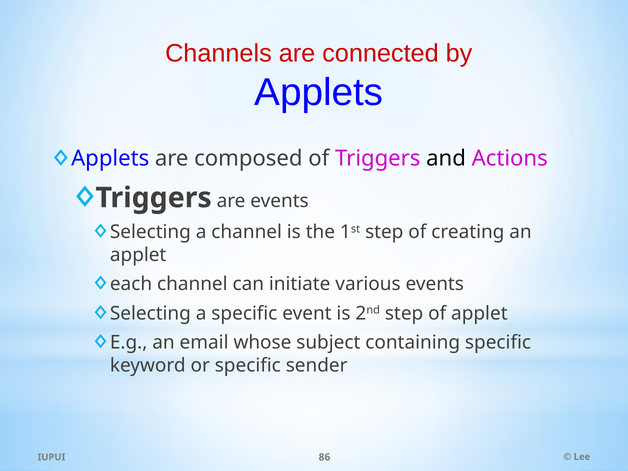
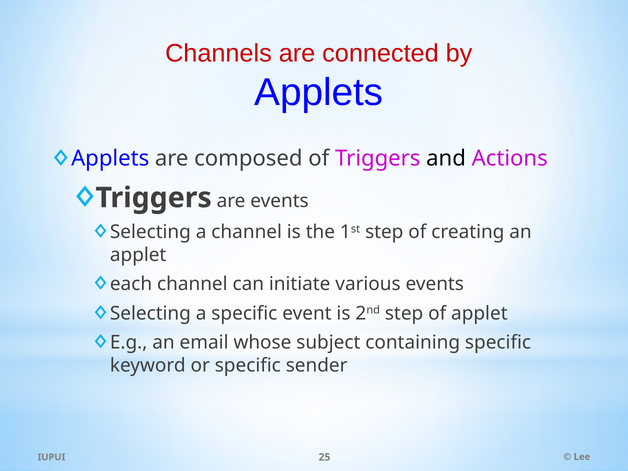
86: 86 -> 25
